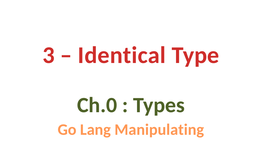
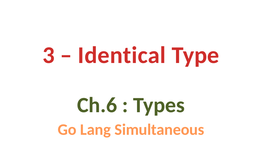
Ch.0: Ch.0 -> Ch.6
Manipulating: Manipulating -> Simultaneous
